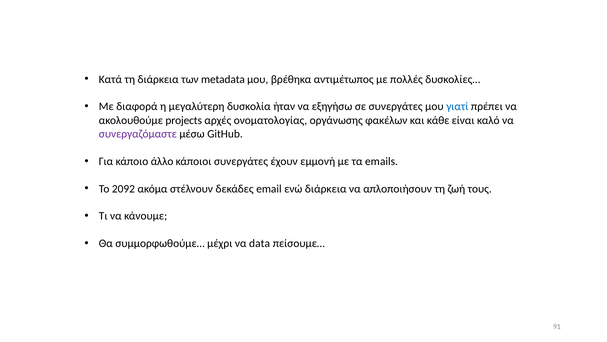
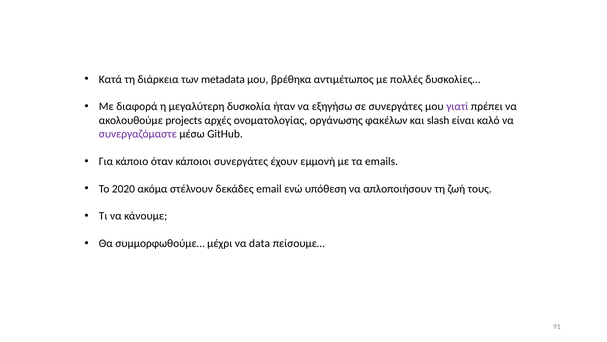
γιατί colour: blue -> purple
κάθε: κάθε -> slash
άλλο: άλλο -> όταν
2092: 2092 -> 2020
ενώ διάρκεια: διάρκεια -> υπόθεση
